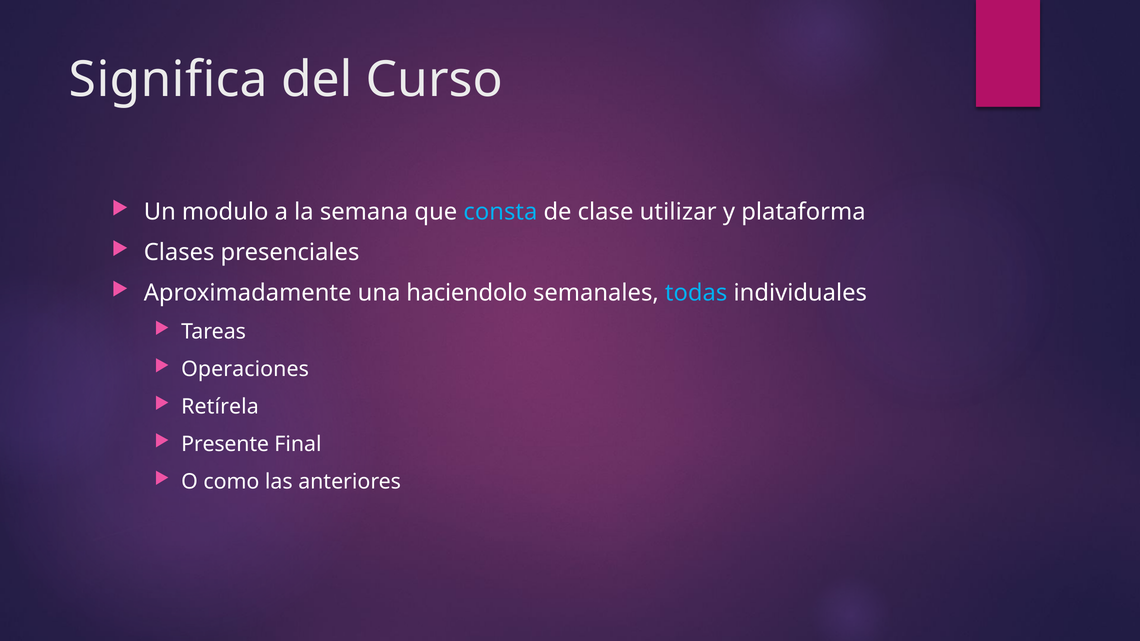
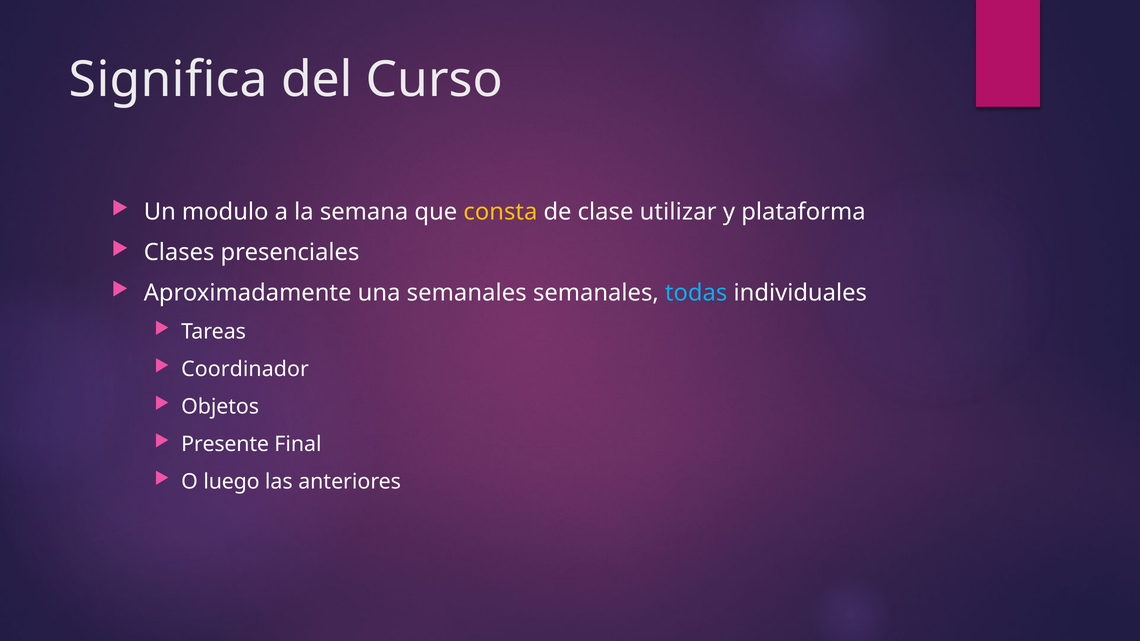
consta colour: light blue -> yellow
una haciendolo: haciendolo -> semanales
Operaciones: Operaciones -> Coordinador
Retírela: Retírela -> Objetos
como: como -> luego
